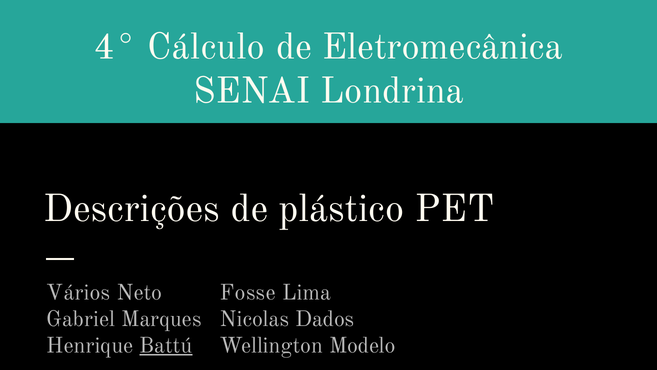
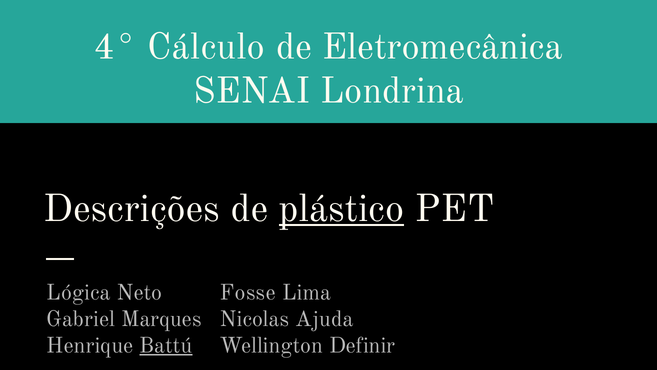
plástico underline: none -> present
Vários: Vários -> Lógica
Dados: Dados -> Ajuda
Modelo: Modelo -> Definir
